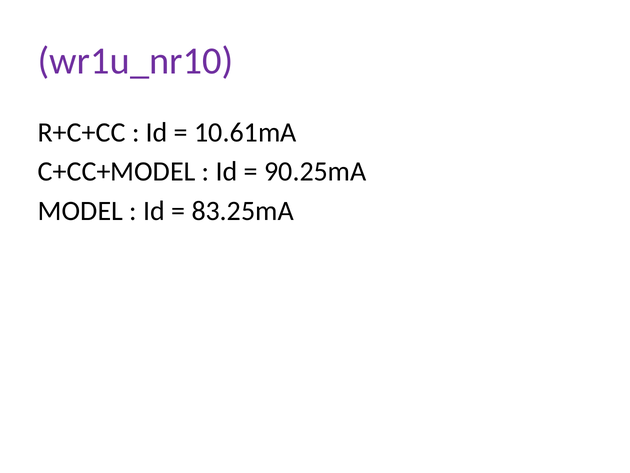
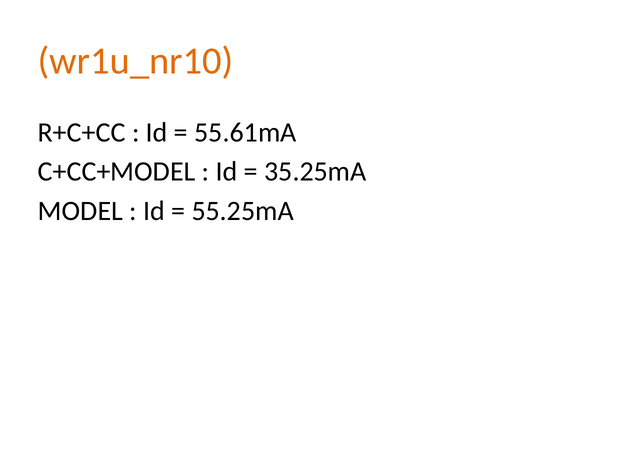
wr1u_nr10 colour: purple -> orange
10.61mA: 10.61mA -> 55.61mA
90.25mA: 90.25mA -> 35.25mA
83.25mA: 83.25mA -> 55.25mA
